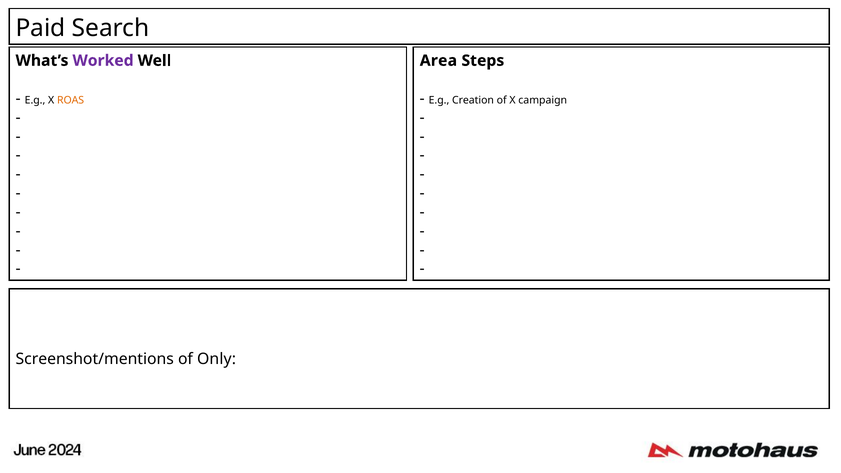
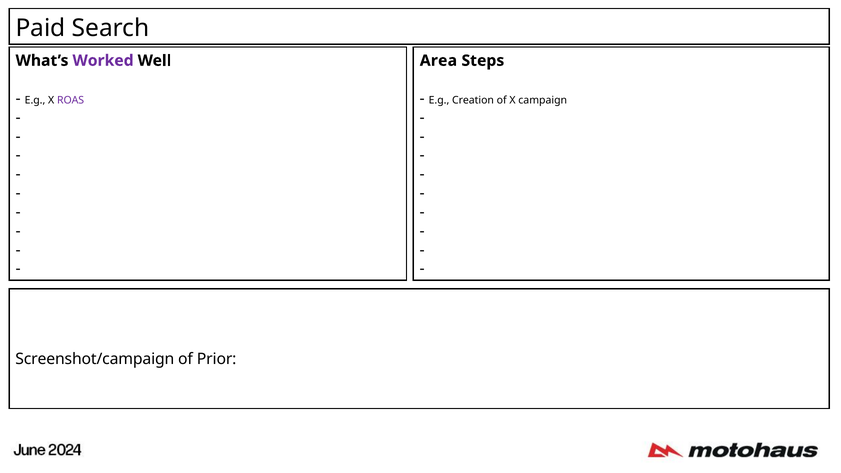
ROAS colour: orange -> purple
Screenshot/mentions: Screenshot/mentions -> Screenshot/campaign
Only: Only -> Prior
